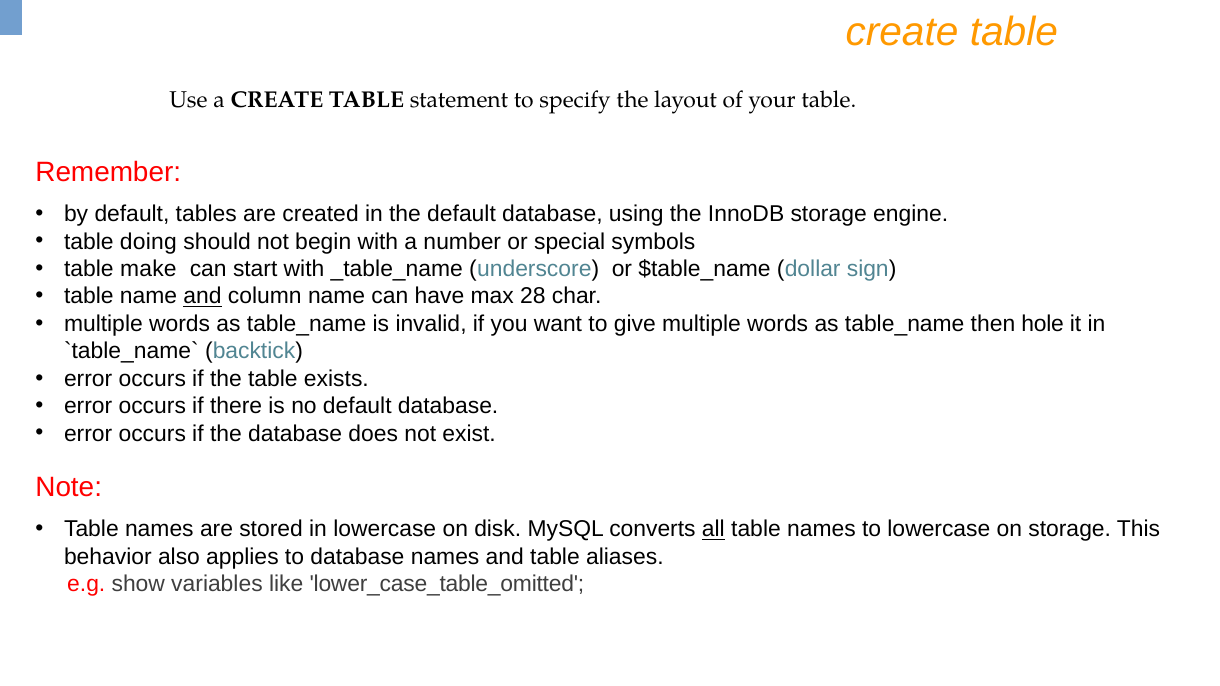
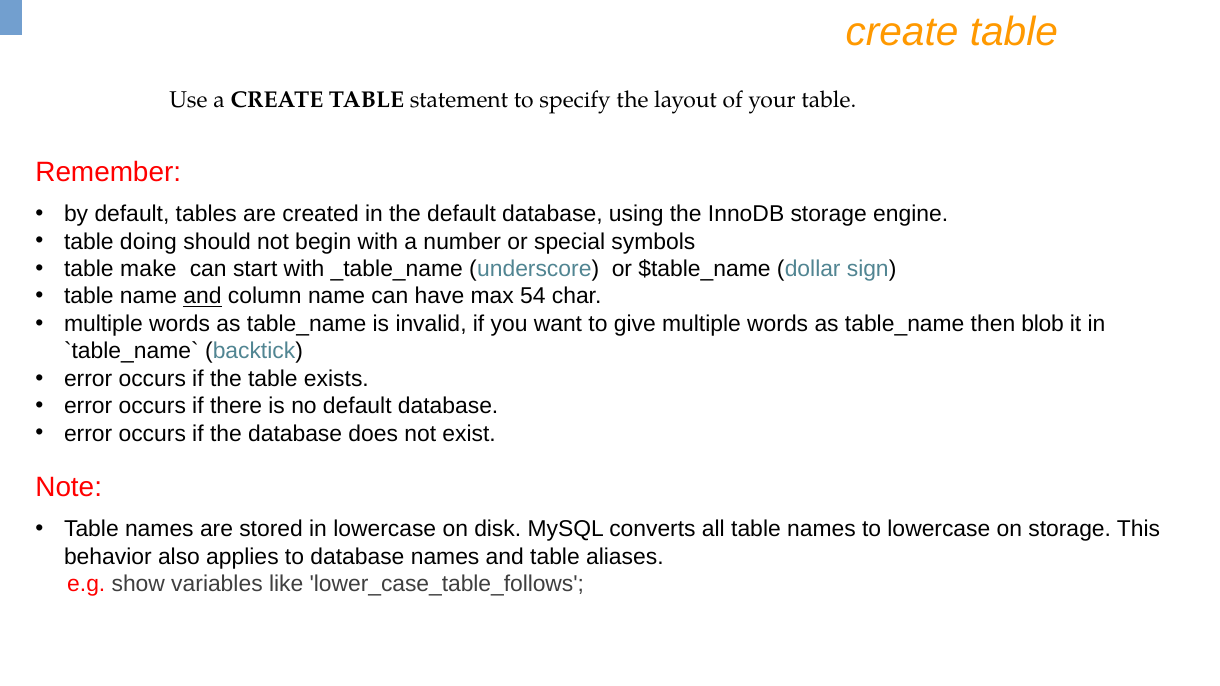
28: 28 -> 54
hole: hole -> blob
all underline: present -> none
lower_case_table_omitted: lower_case_table_omitted -> lower_case_table_follows
